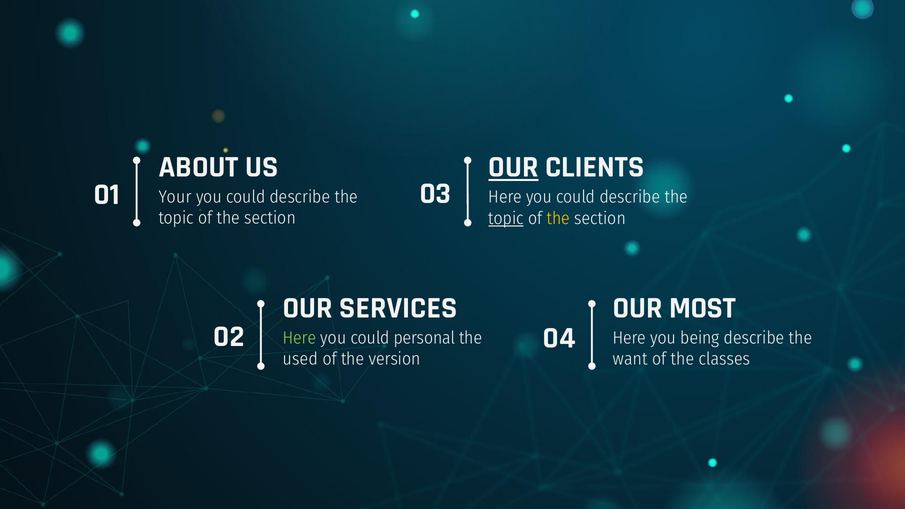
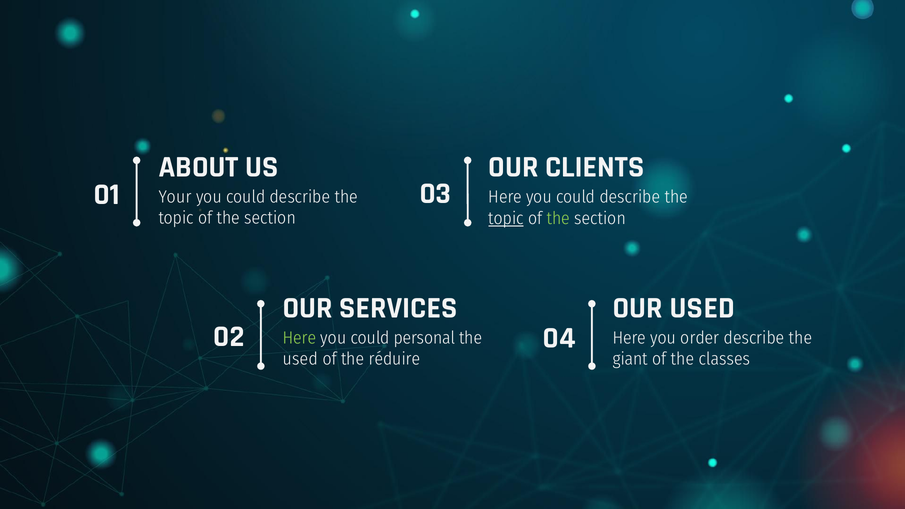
OUR at (513, 167) underline: present -> none
the at (558, 218) colour: yellow -> light green
OUR MOST: MOST -> USED
being: being -> order
version: version -> réduire
want: want -> giant
